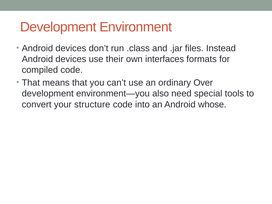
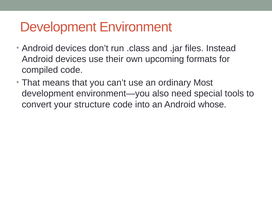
interfaces: interfaces -> upcoming
Over: Over -> Most
